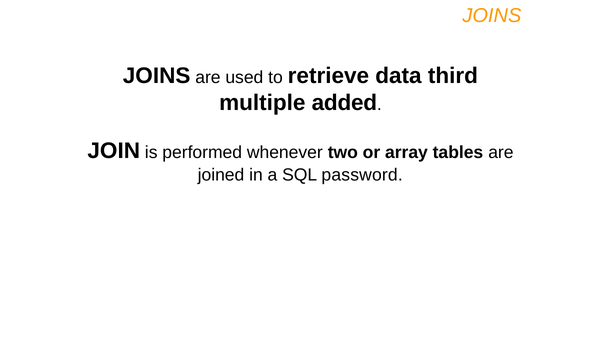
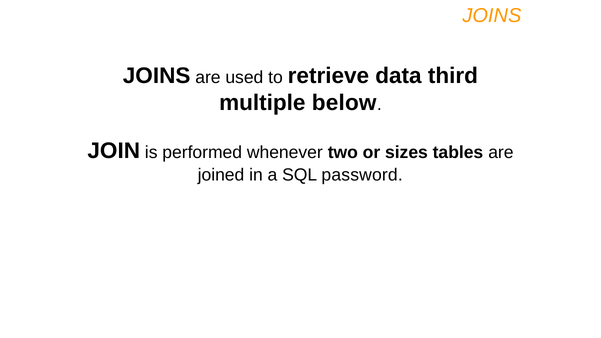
added: added -> below
array: array -> sizes
